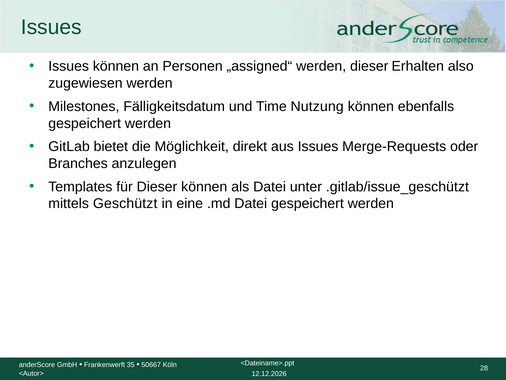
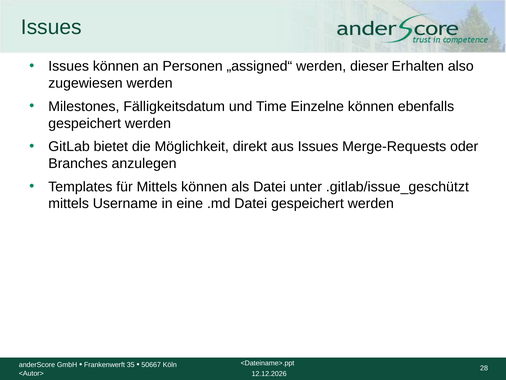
Nutzung: Nutzung -> Einzelne
für Dieser: Dieser -> Mittels
Geschützt: Geschützt -> Username
